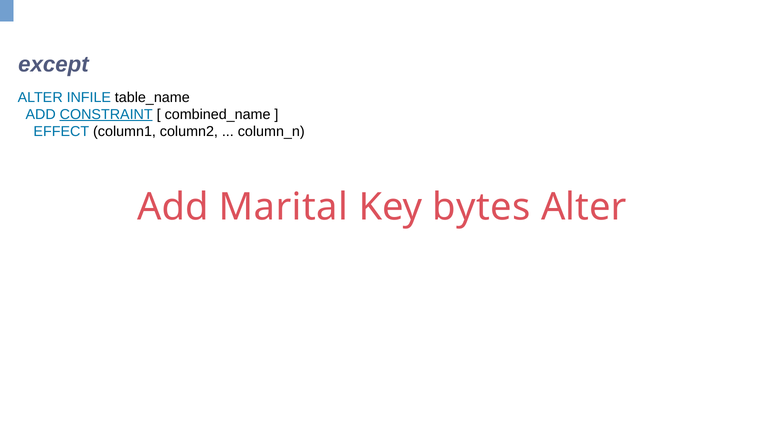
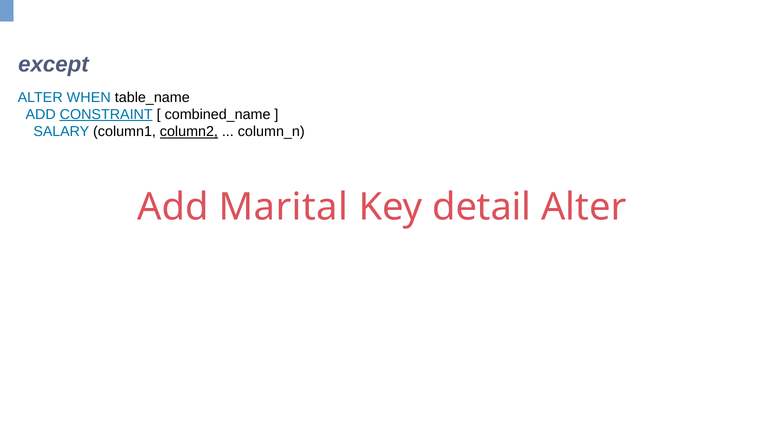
INFILE: INFILE -> WHEN
EFFECT: EFFECT -> SALARY
column2 underline: none -> present
bytes: bytes -> detail
